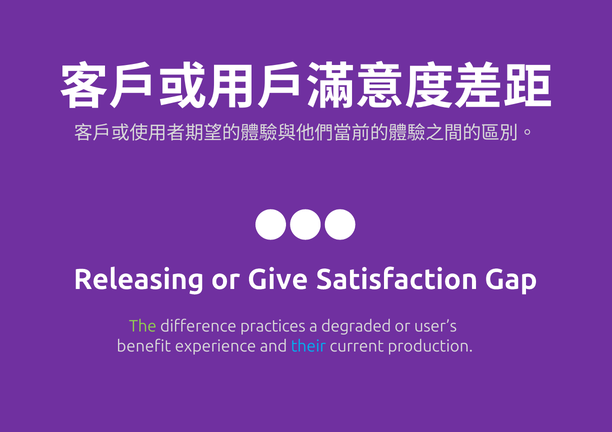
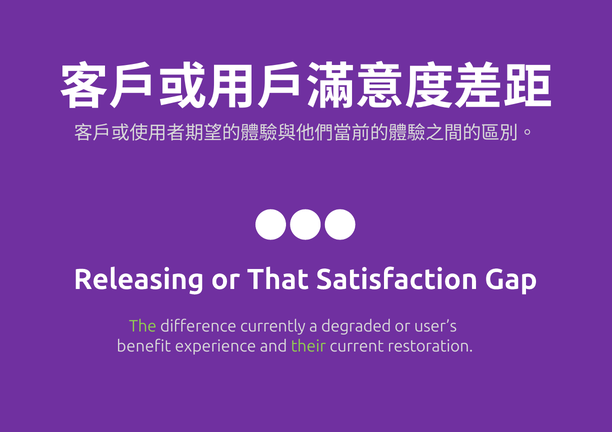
Give: Give -> That
practices: practices -> currently
their colour: light blue -> light green
production: production -> restoration
